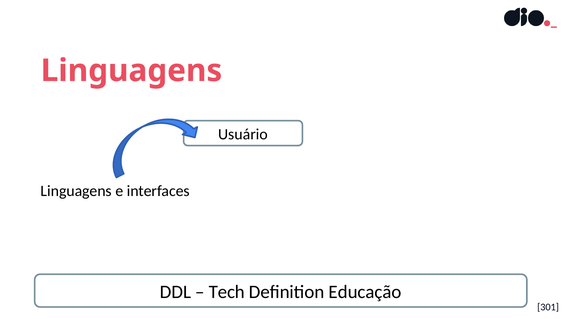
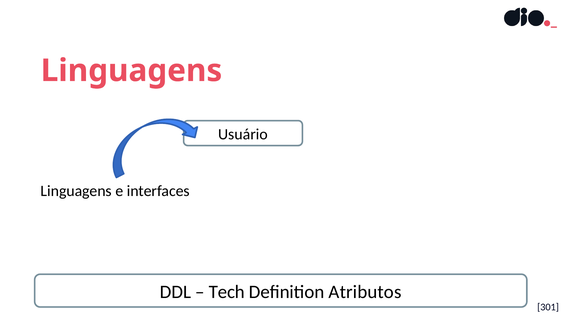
Educação: Educação -> Atributos
